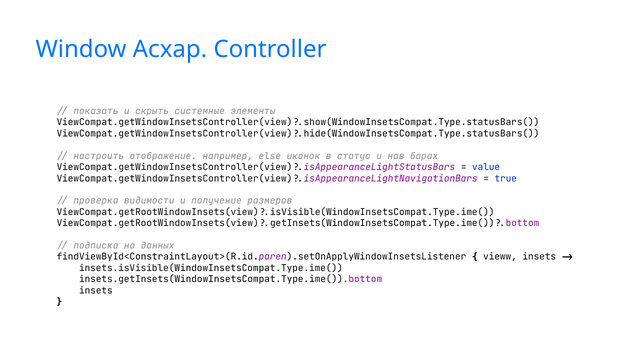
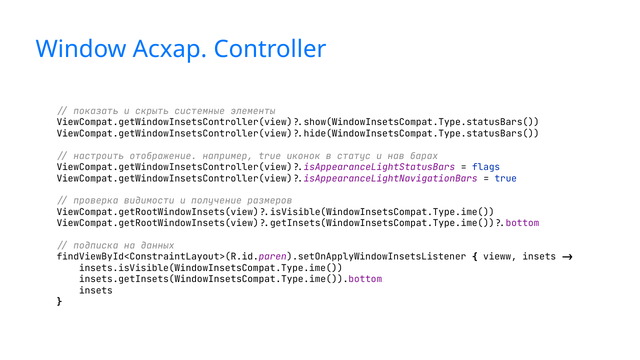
например else: else -> true
value: value -> flags
